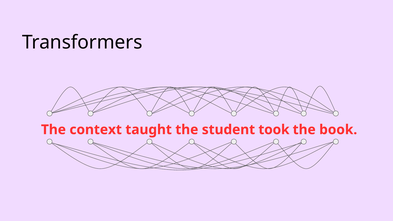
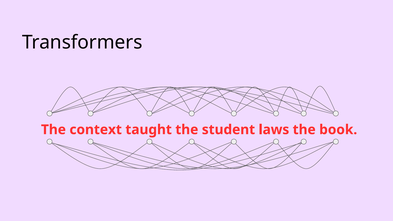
took: took -> laws
